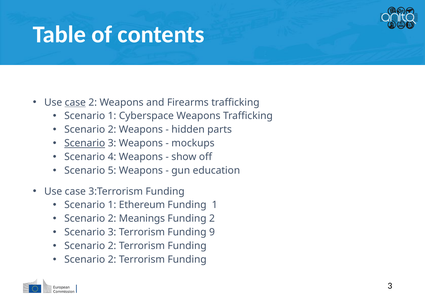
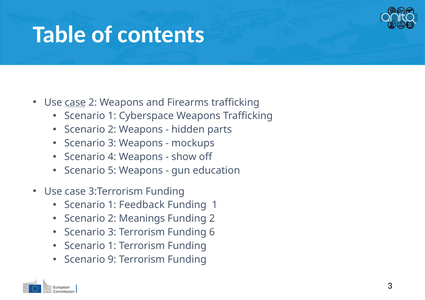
Scenario at (85, 144) underline: present -> none
Ethereum: Ethereum -> Feedback
9: 9 -> 6
2 at (112, 246): 2 -> 1
2 at (112, 260): 2 -> 9
